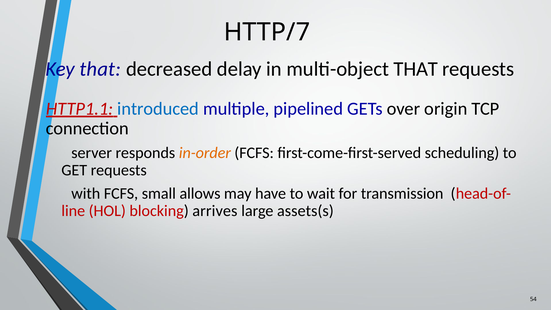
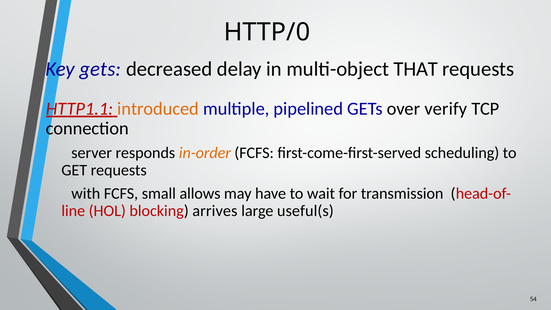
HTTP/7: HTTP/7 -> HTTP/0
Key that: that -> gets
introduced colour: blue -> orange
origin: origin -> verify
assets(s: assets(s -> useful(s
